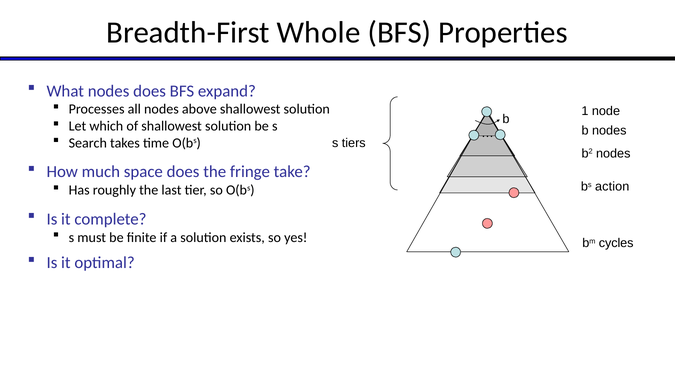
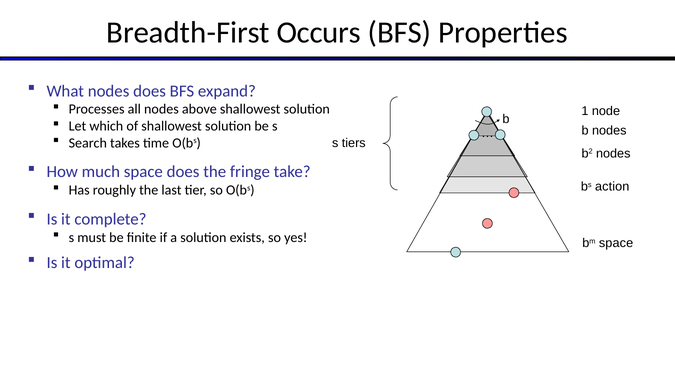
Whole: Whole -> Occurs
bm cycles: cycles -> space
